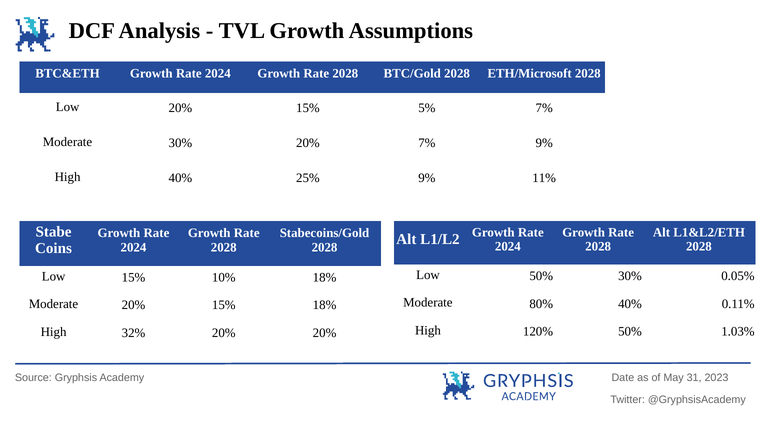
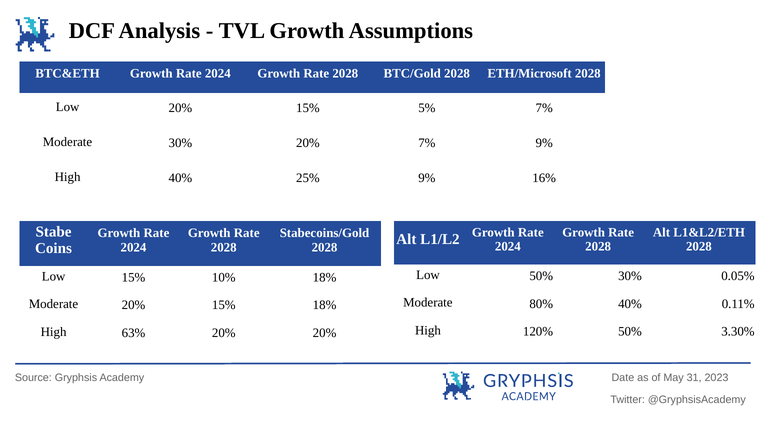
11%: 11% -> 16%
1.03%: 1.03% -> 3.30%
32%: 32% -> 63%
